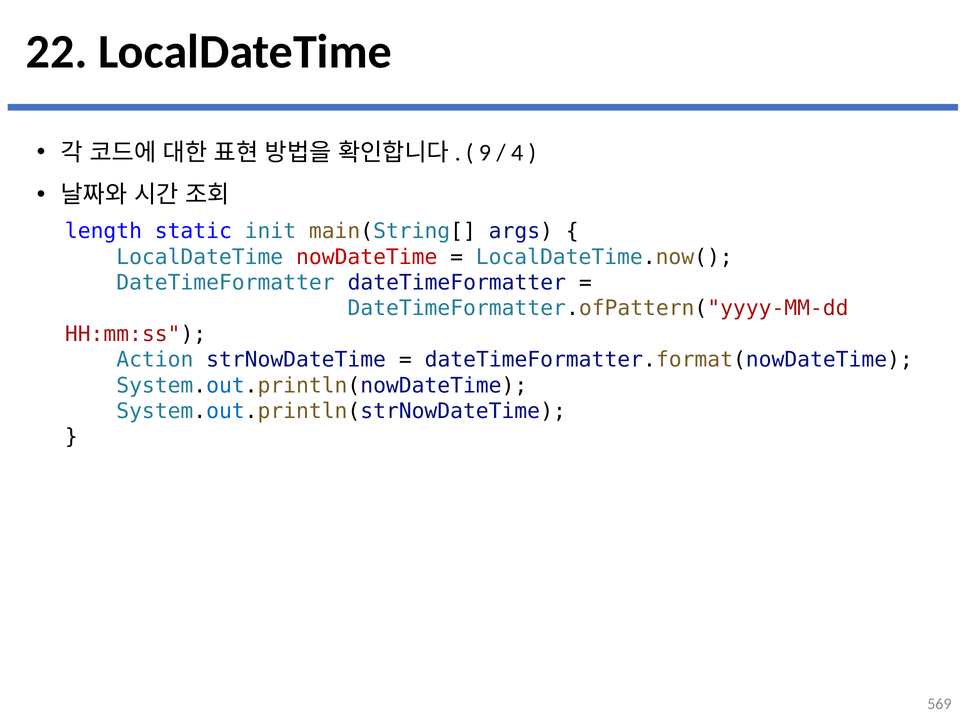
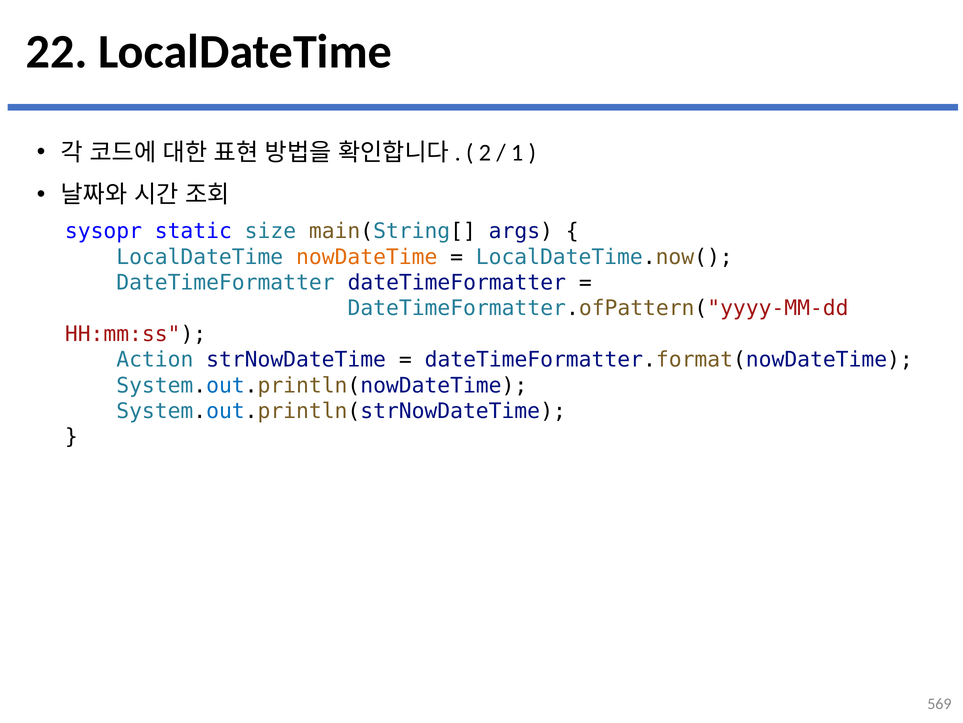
9: 9 -> 2
4: 4 -> 1
length: length -> sysopr
init: init -> size
nowDateTime colour: red -> orange
